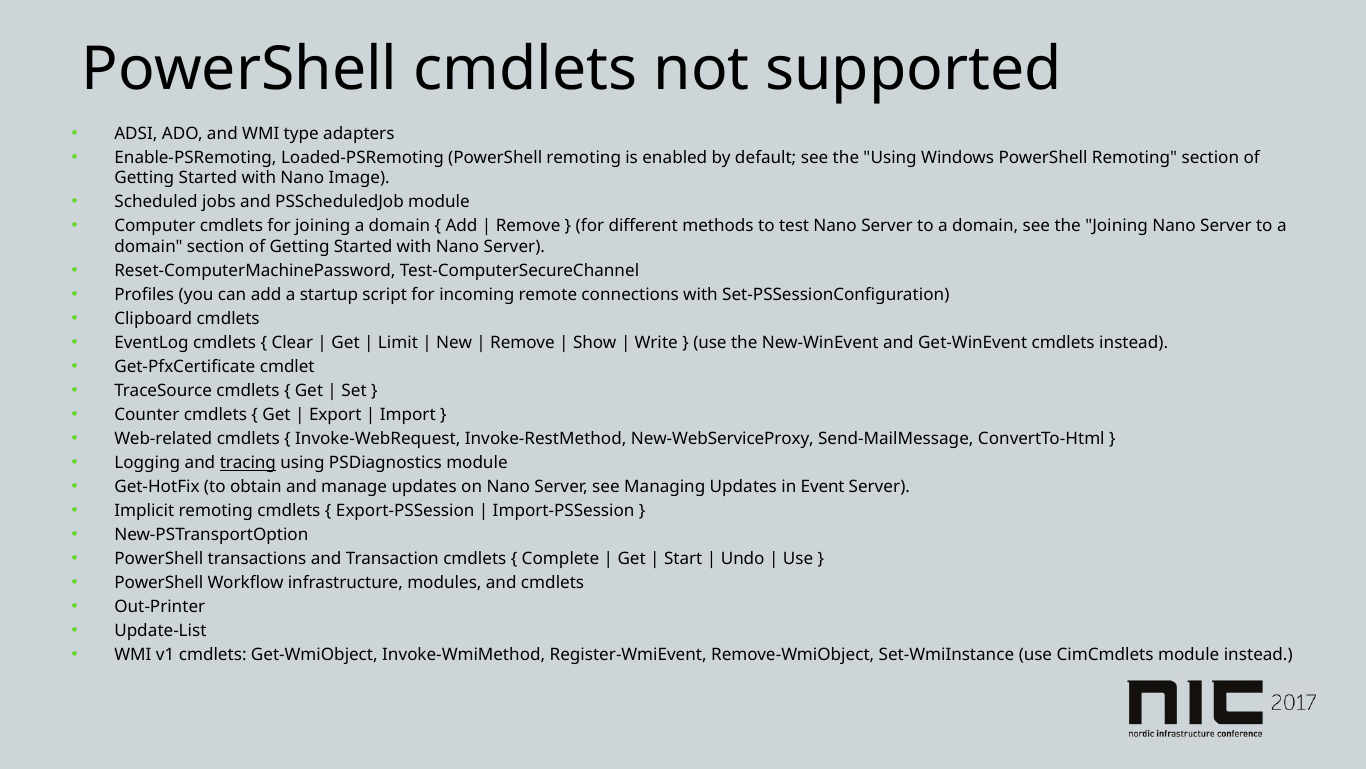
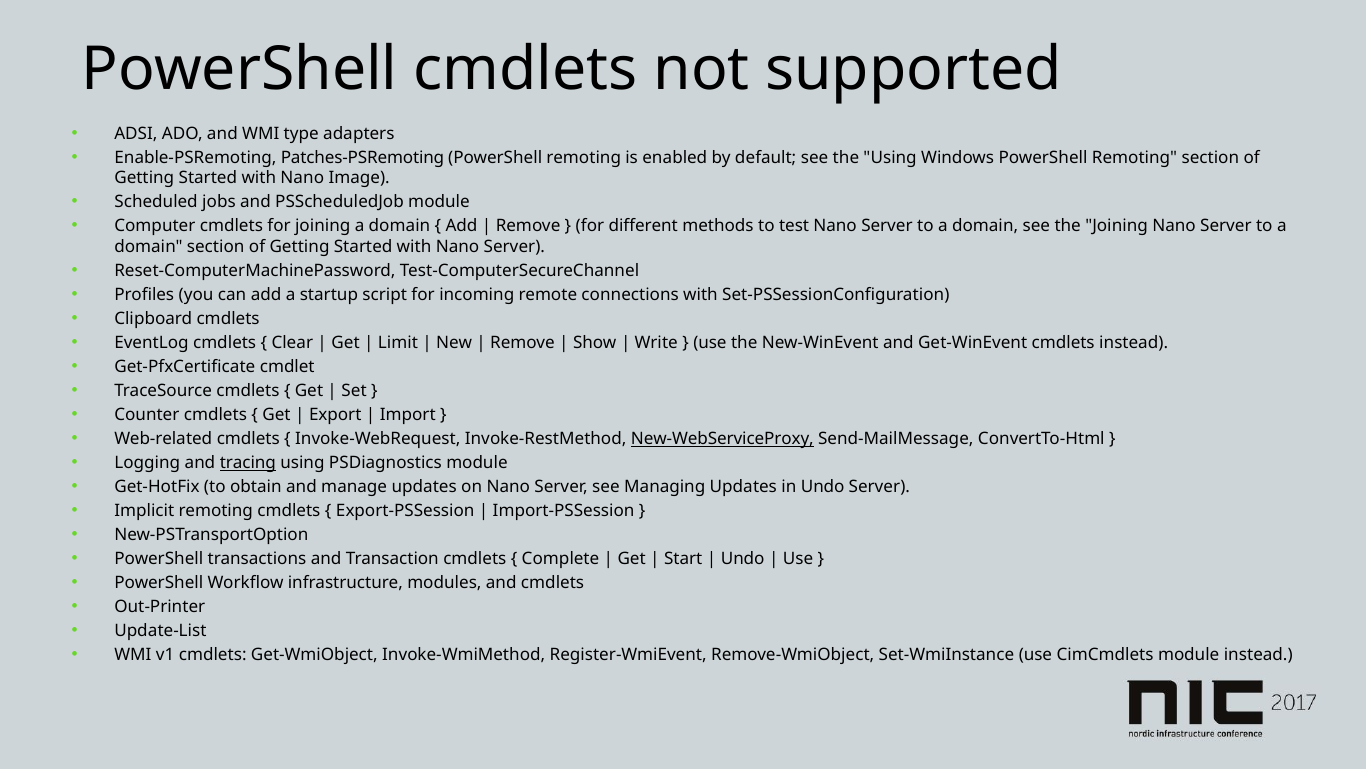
Loaded-PSRemoting: Loaded-PSRemoting -> Patches-PSRemoting
New-WebServiceProxy underline: none -> present
in Event: Event -> Undo
